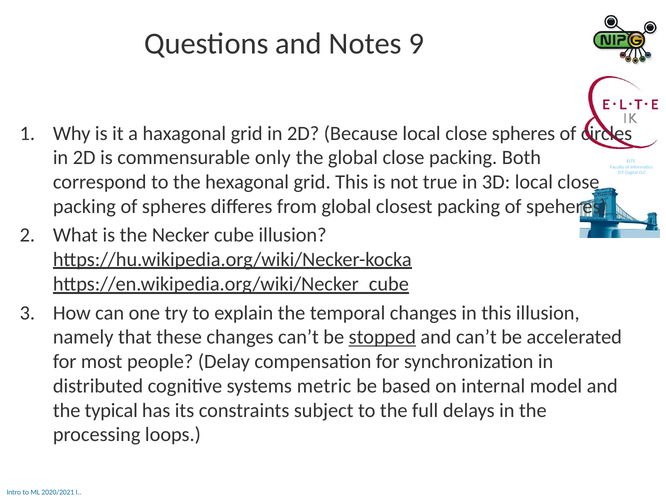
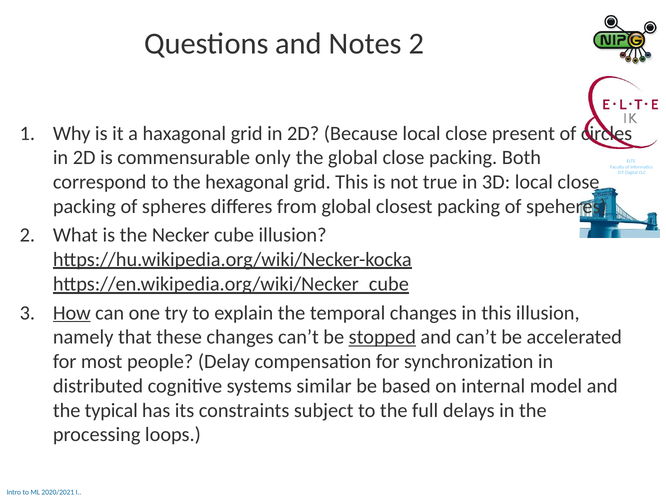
Notes 9: 9 -> 2
close spheres: spheres -> present
How underline: none -> present
metric: metric -> similar
